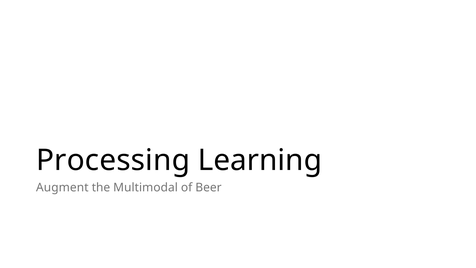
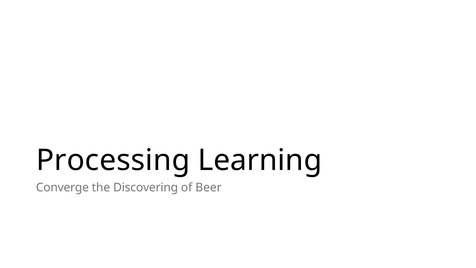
Augment: Augment -> Converge
Multimodal: Multimodal -> Discovering
